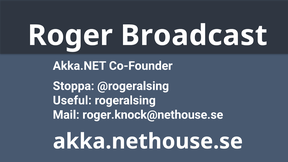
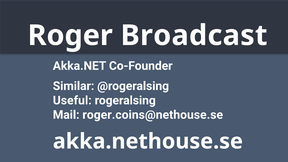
Stoppa: Stoppa -> Similar
roger.knock@nethouse.se: roger.knock@nethouse.se -> roger.coins@nethouse.se
